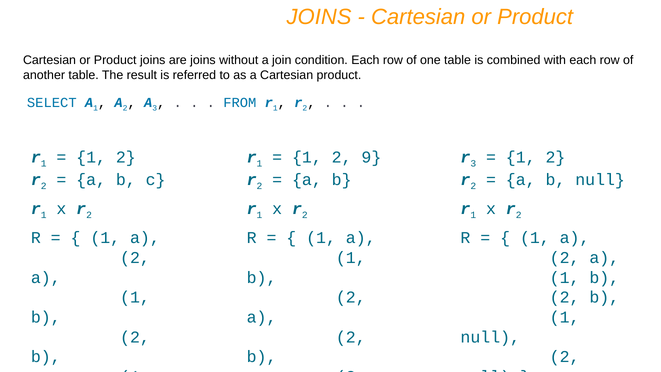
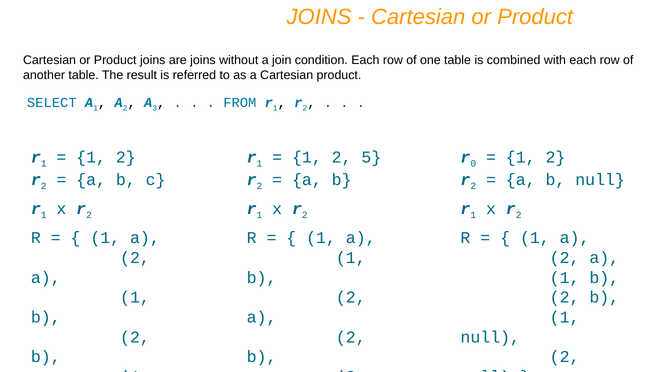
9: 9 -> 5
r 3: 3 -> 0
